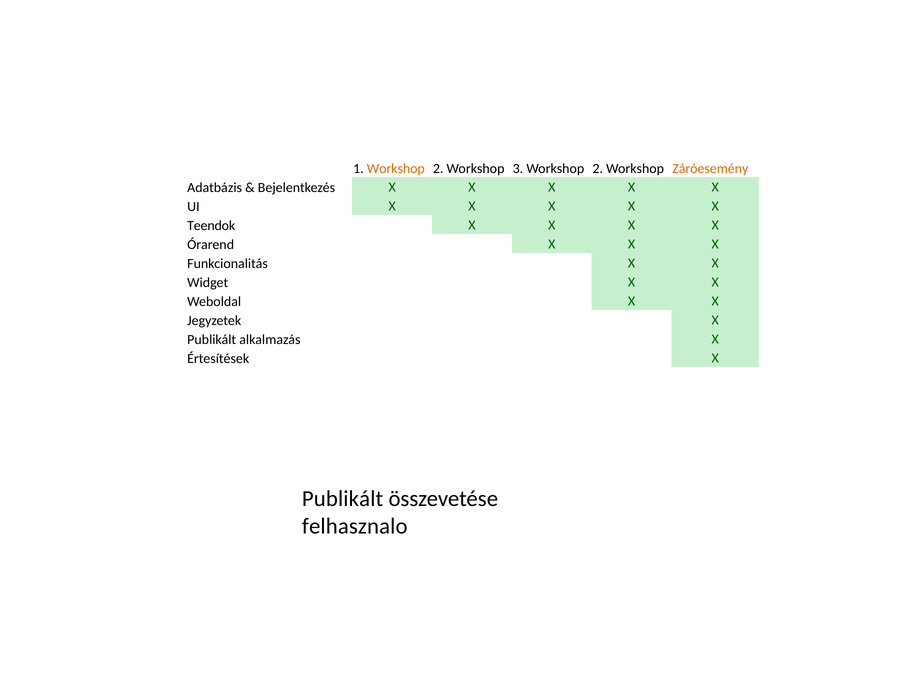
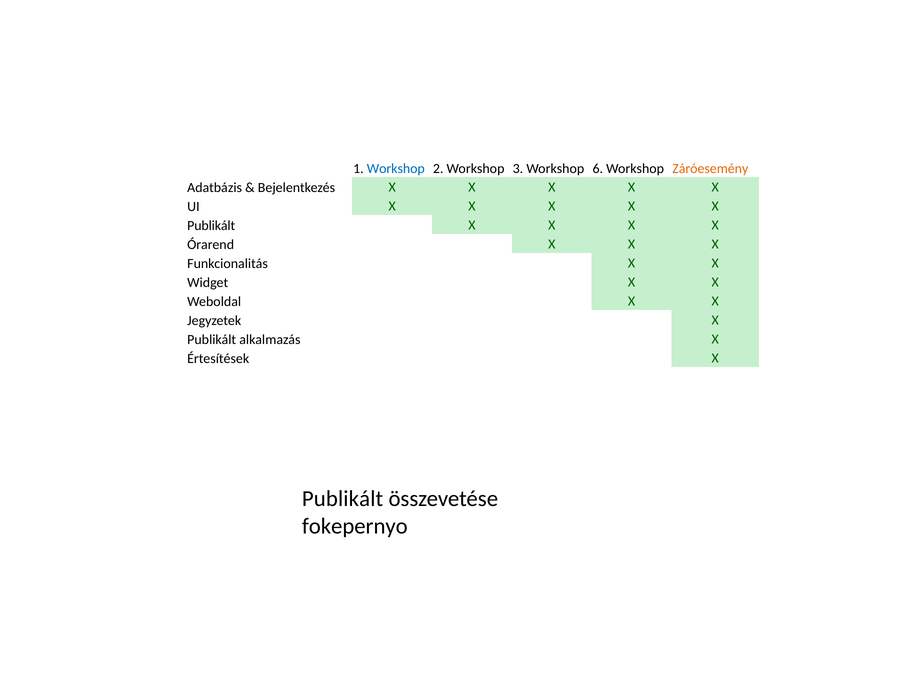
Workshop at (396, 169) colour: orange -> blue
3 Workshop 2: 2 -> 6
Teendok at (211, 226): Teendok -> Publikált
felhasznalo: felhasznalo -> fokepernyo
